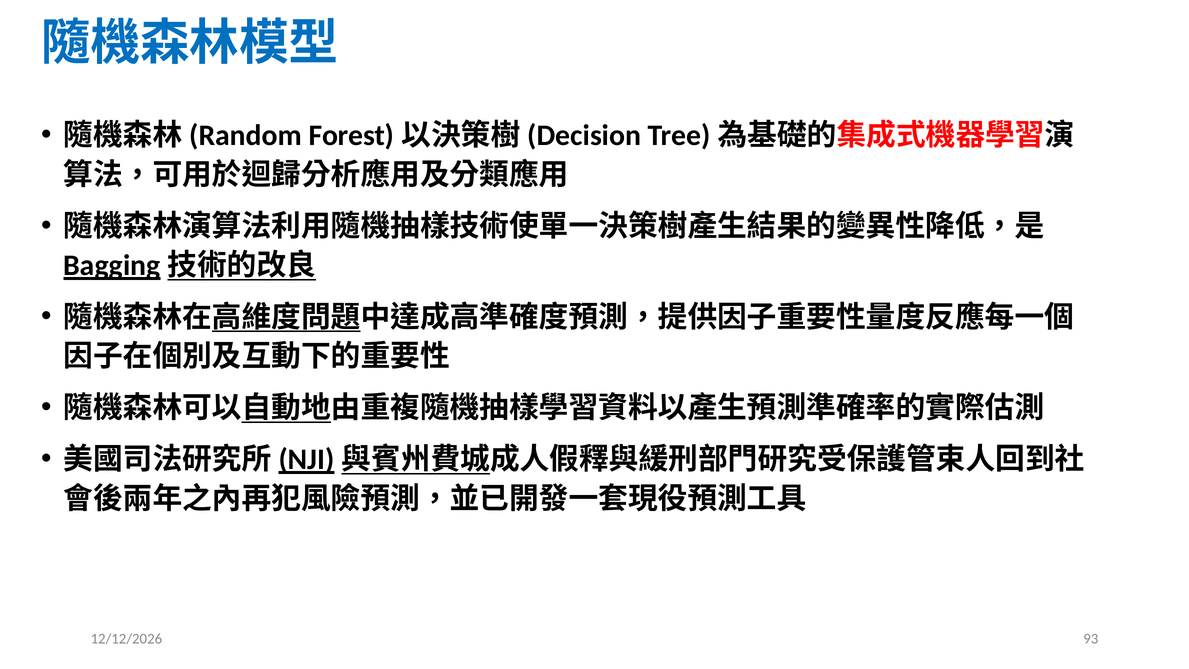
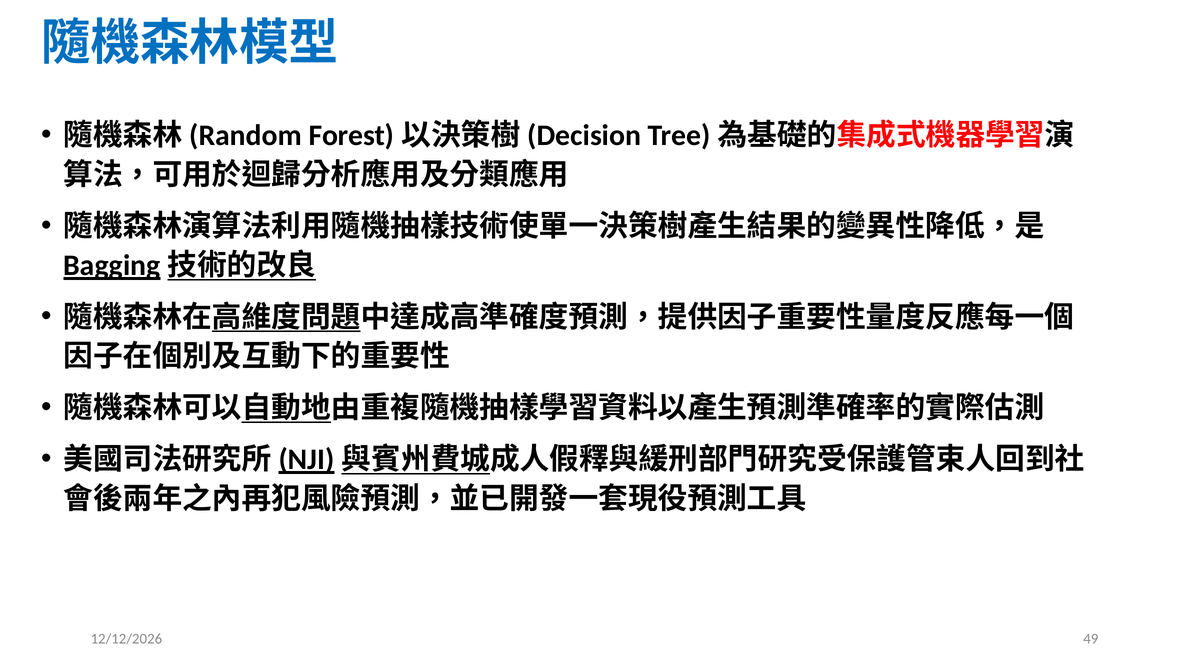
93: 93 -> 49
